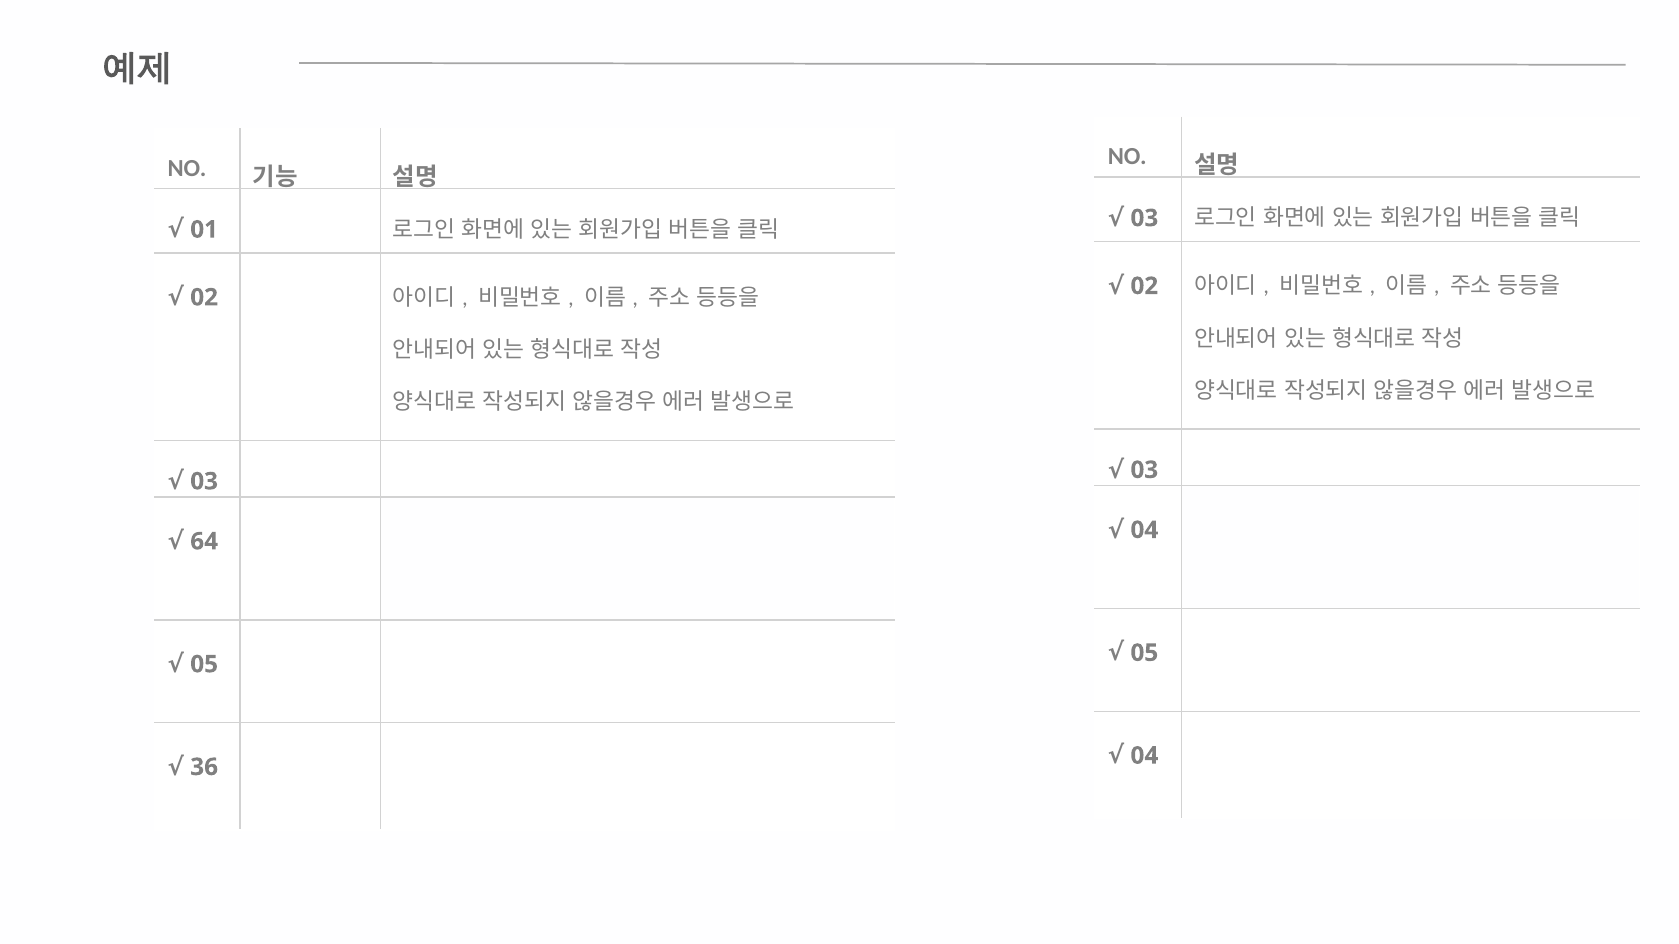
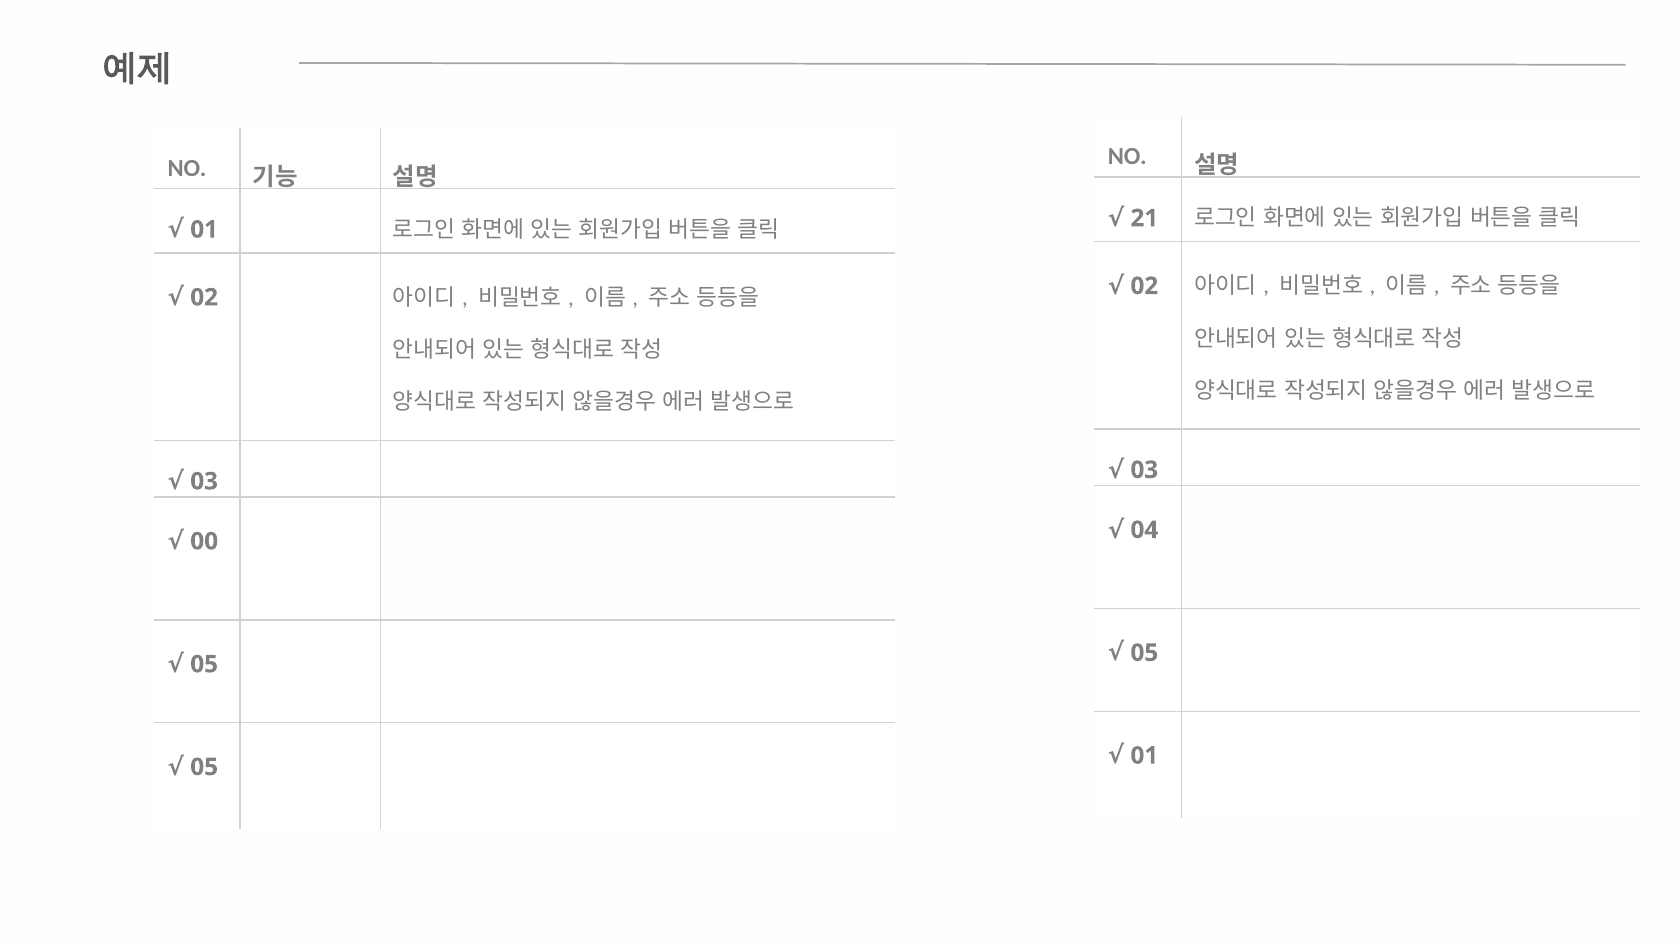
03 at (1144, 218): 03 -> 21
64: 64 -> 00
04 at (1144, 756): 04 -> 01
36 at (204, 767): 36 -> 05
